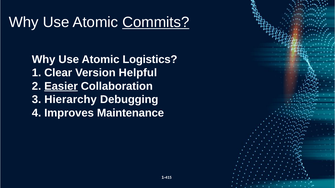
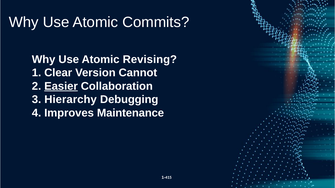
Commits underline: present -> none
Logistics: Logistics -> Revising
Helpful: Helpful -> Cannot
